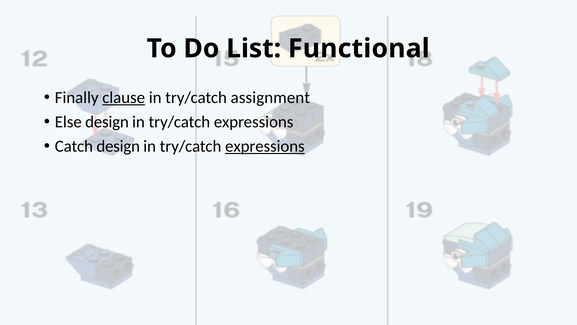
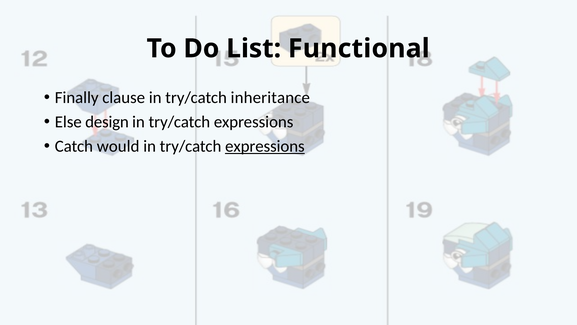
clause underline: present -> none
assignment: assignment -> inheritance
Catch design: design -> would
